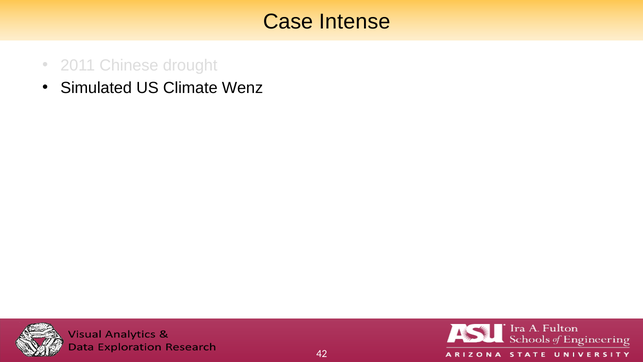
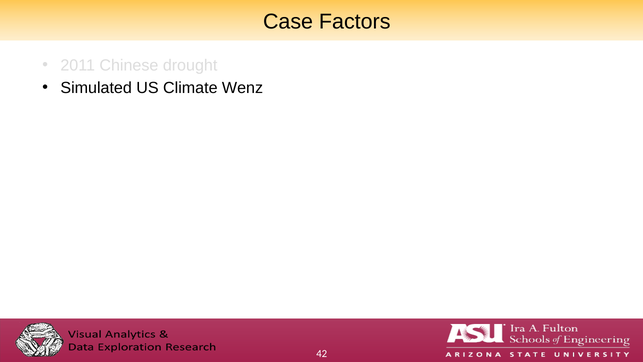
Intense: Intense -> Factors
